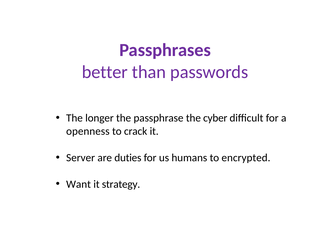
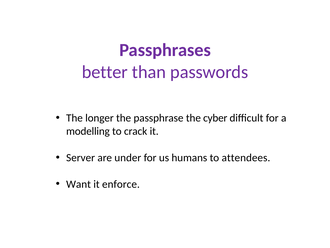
openness: openness -> modelling
duties: duties -> under
encrypted: encrypted -> attendees
strategy: strategy -> enforce
